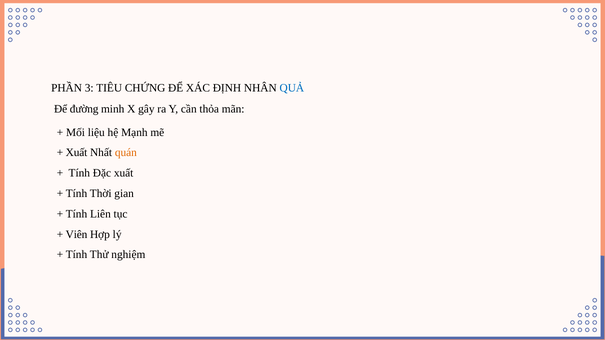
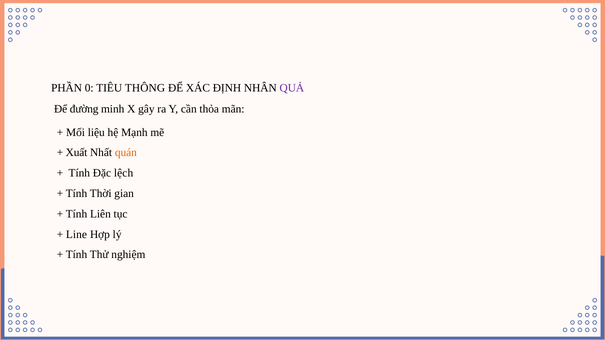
3: 3 -> 0
CHỨNG: CHỨNG -> THÔNG
QUẢ colour: blue -> purple
Đặc xuất: xuất -> lệch
Viên: Viên -> Line
